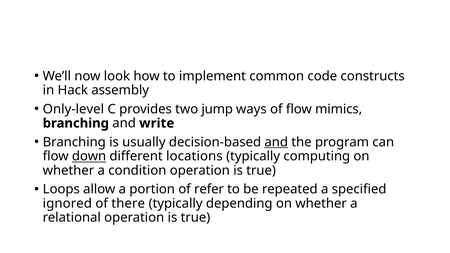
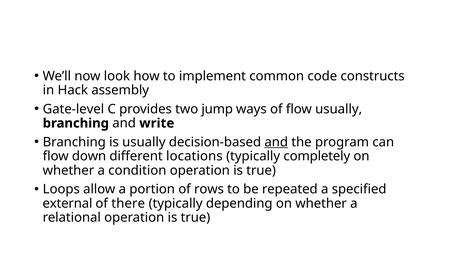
Only-level: Only-level -> Gate-level
flow mimics: mimics -> usually
down underline: present -> none
computing: computing -> completely
refer: refer -> rows
ignored: ignored -> external
